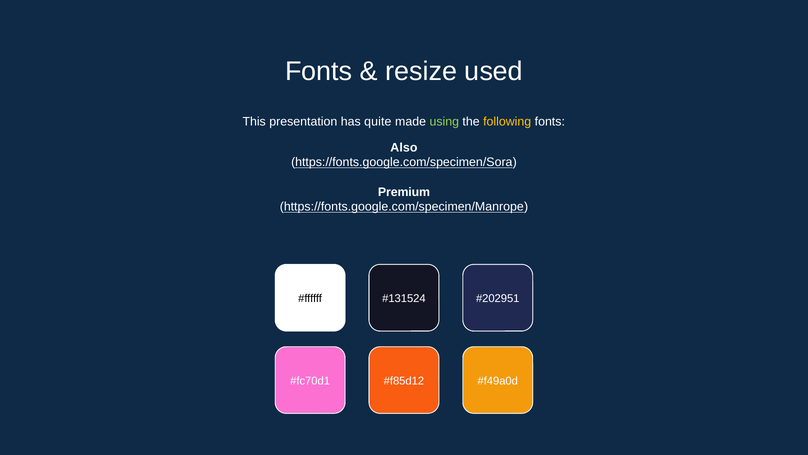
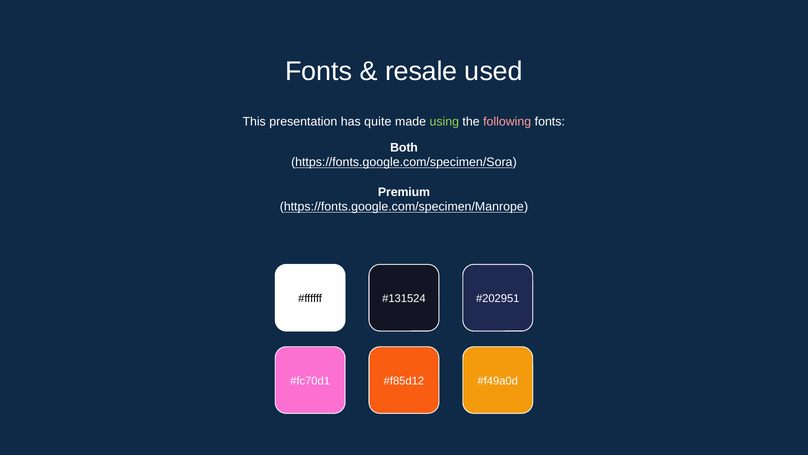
resize: resize -> resale
following colour: yellow -> pink
Also: Also -> Both
